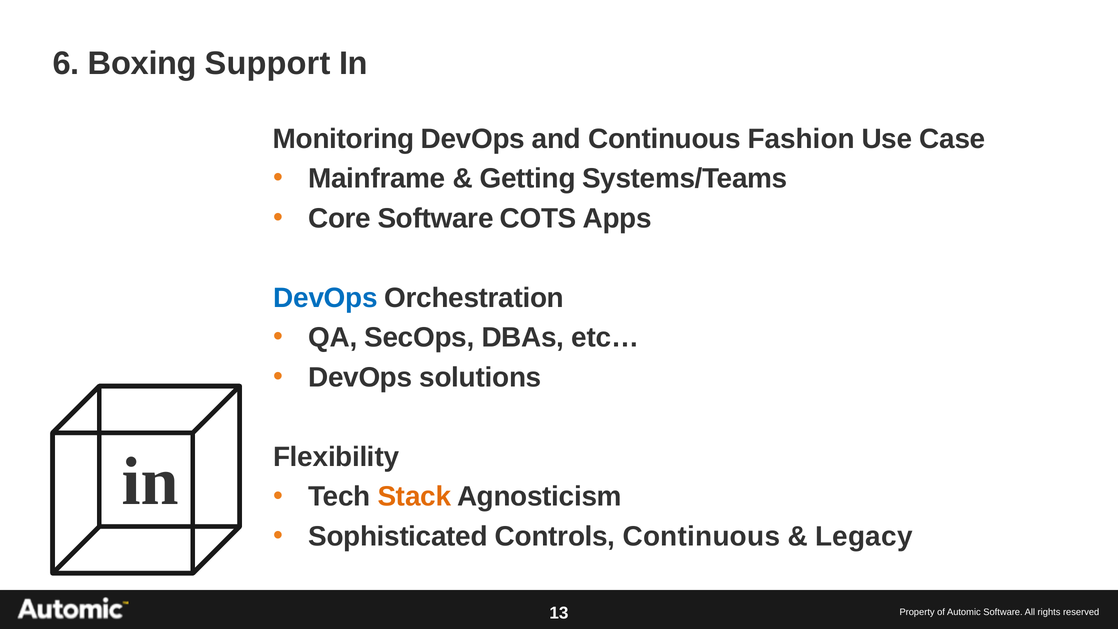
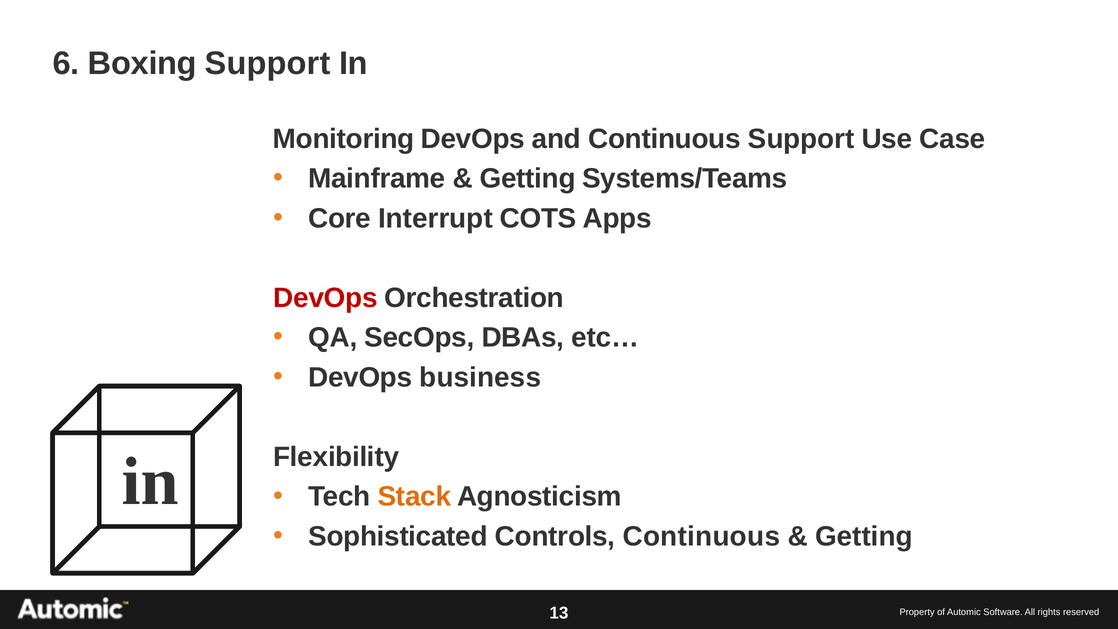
Continuous Fashion: Fashion -> Support
Core Software: Software -> Interrupt
DevOps at (325, 298) colour: blue -> red
solutions: solutions -> business
Legacy at (864, 536): Legacy -> Getting
